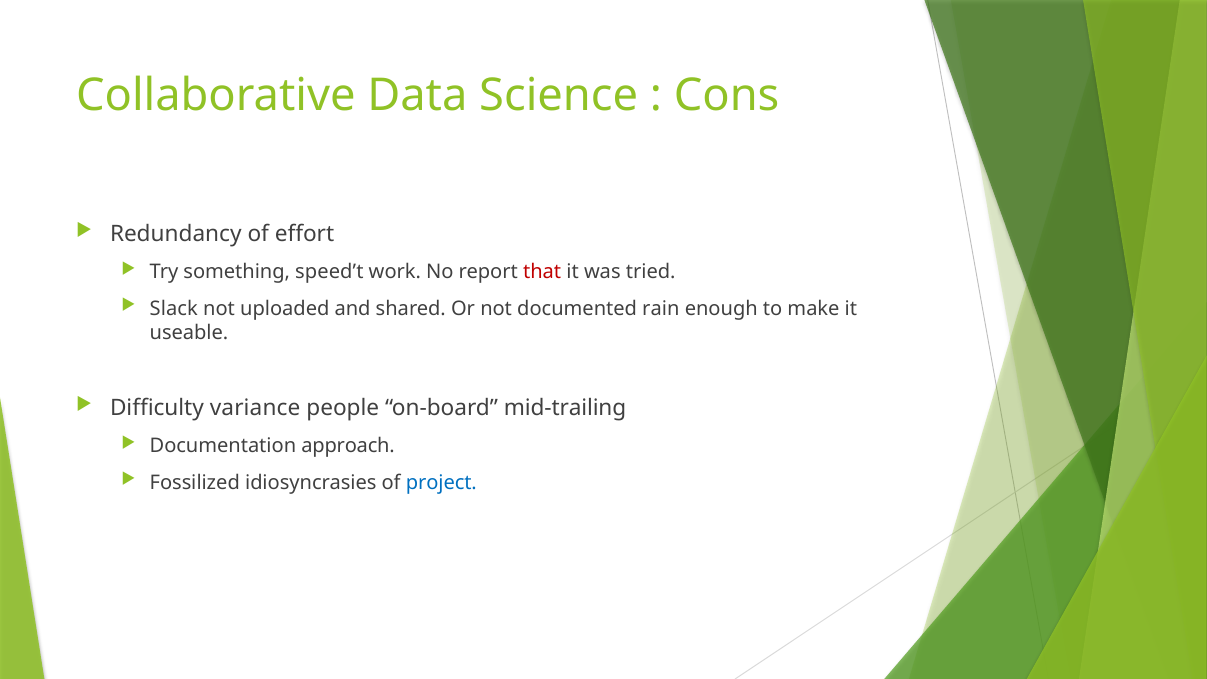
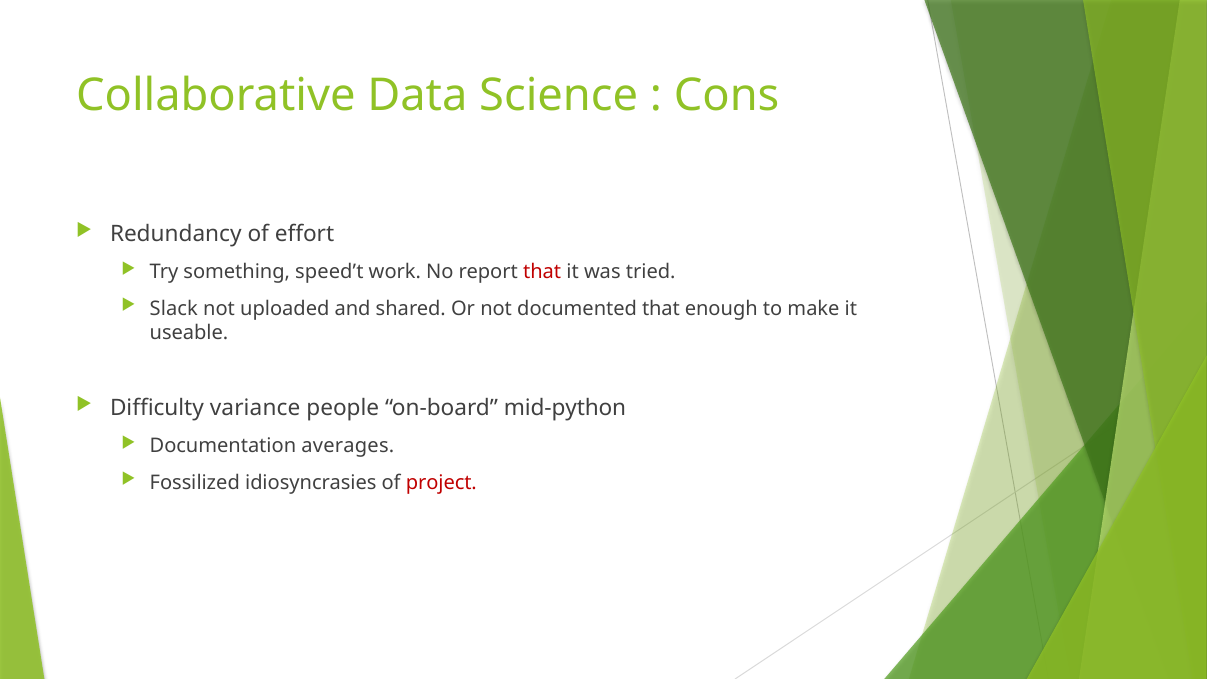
documented rain: rain -> that
mid-trailing: mid-trailing -> mid-python
approach: approach -> averages
project colour: blue -> red
